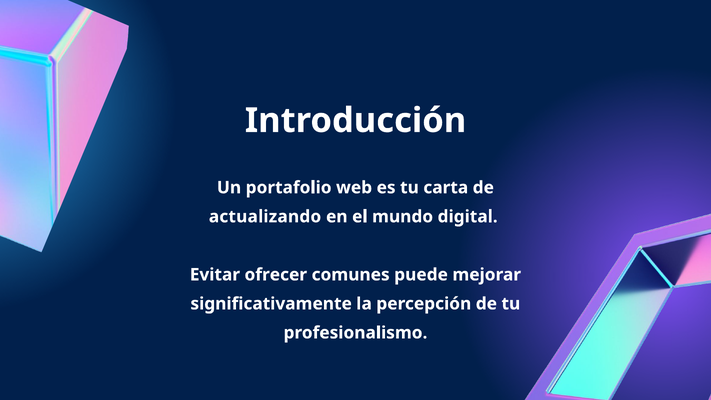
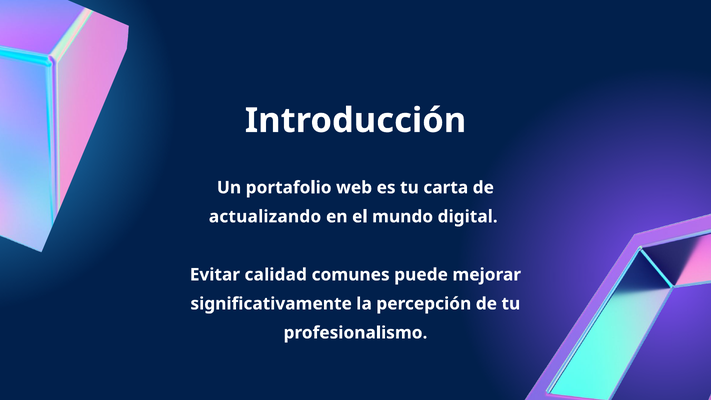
ofrecer: ofrecer -> calidad
